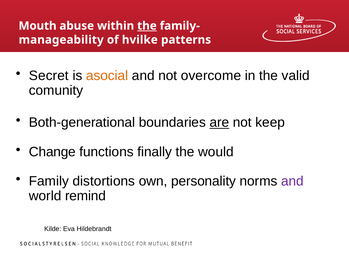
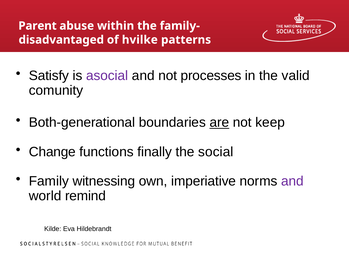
Mouth: Mouth -> Parent
the at (147, 26) underline: present -> none
manageability: manageability -> disadvantaged
Secret: Secret -> Satisfy
asocial colour: orange -> purple
overcome: overcome -> processes
would: would -> social
distortions: distortions -> witnessing
personality: personality -> imperiative
